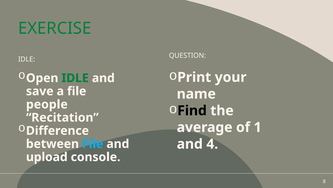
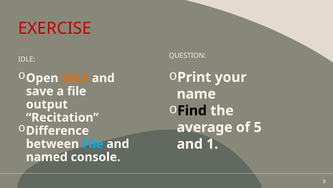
EXERCISE colour: green -> red
IDLE at (75, 78) colour: green -> orange
people: people -> output
1: 1 -> 5
4: 4 -> 1
upload: upload -> named
